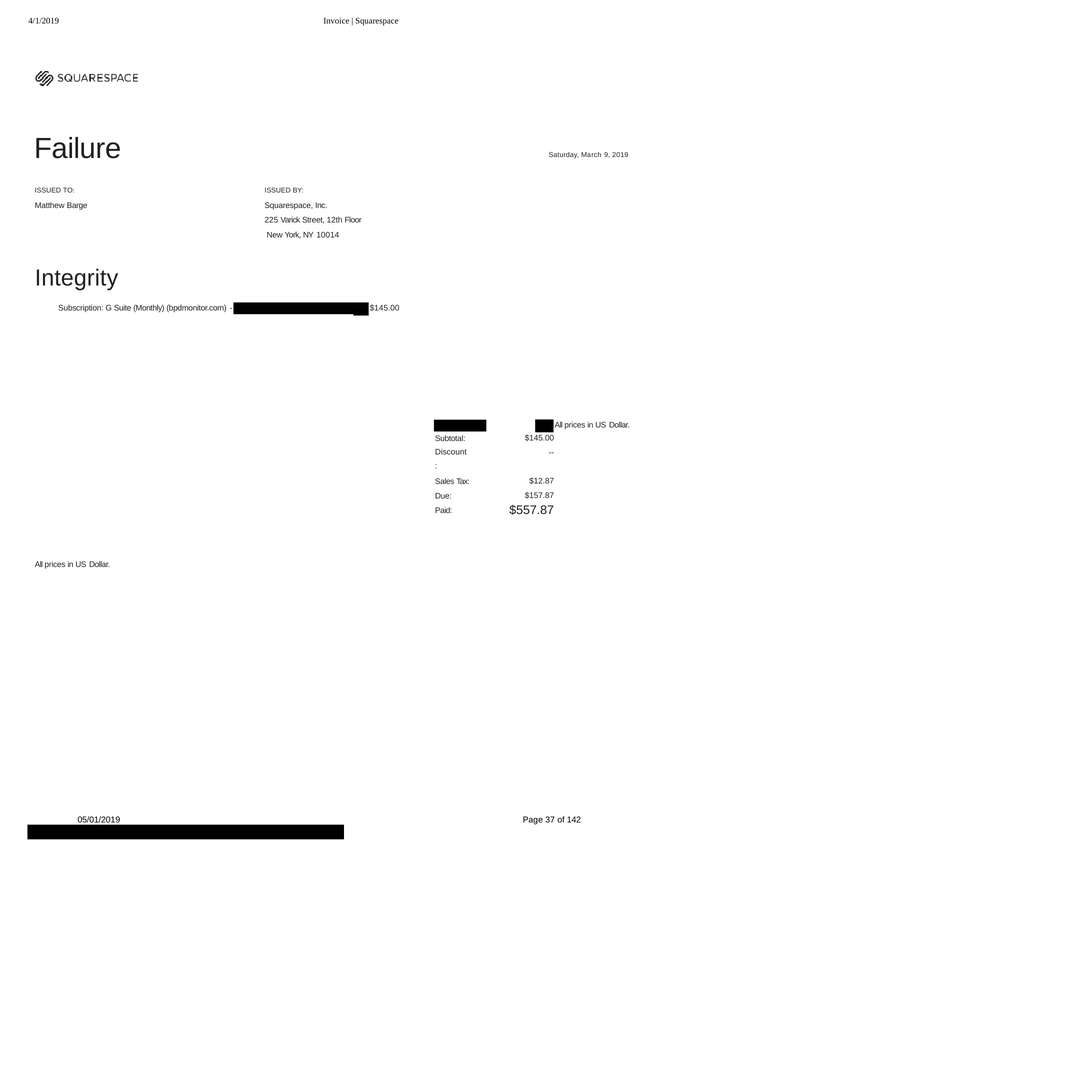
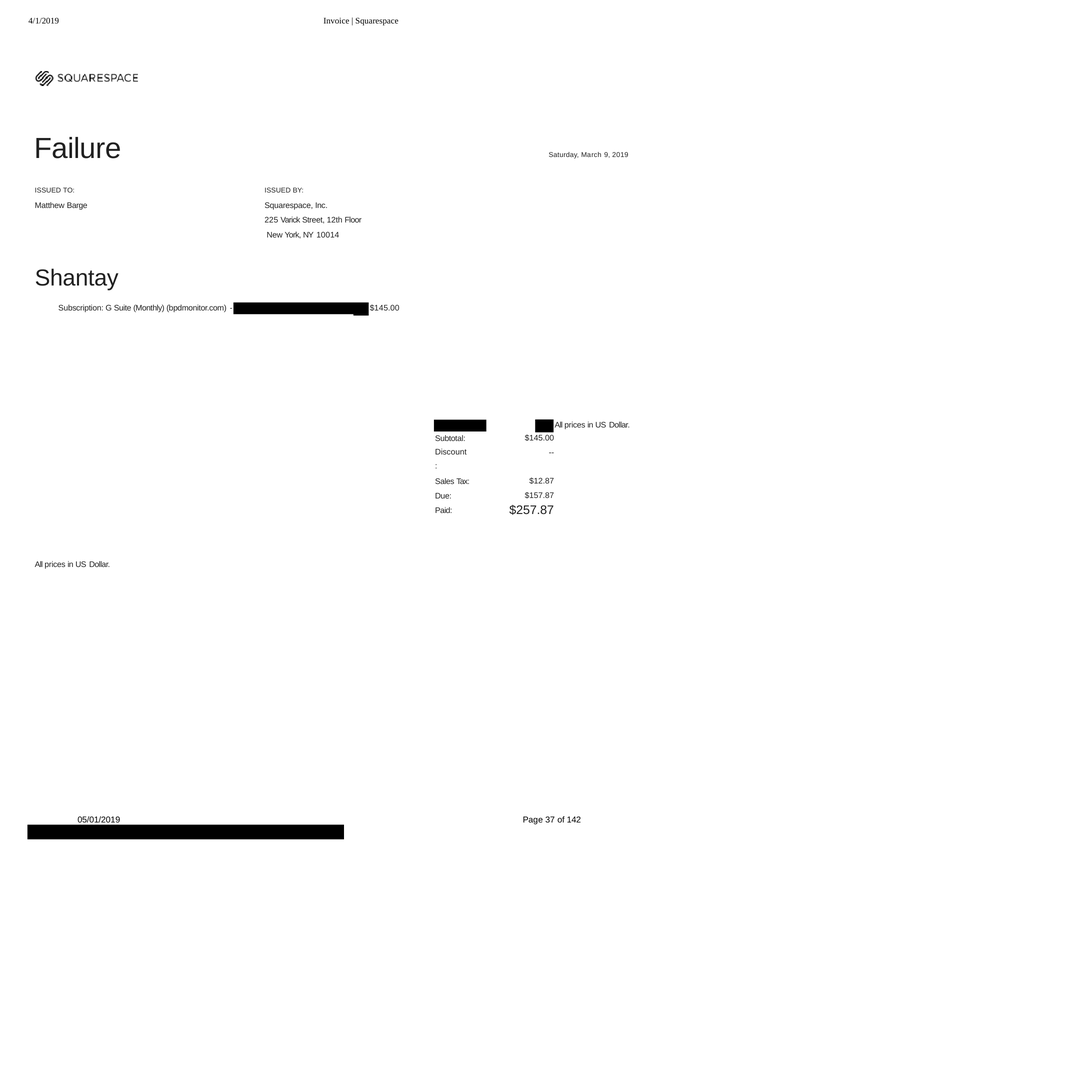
Integrity: Integrity -> Shantay
$557.87: $557.87 -> $257.87
